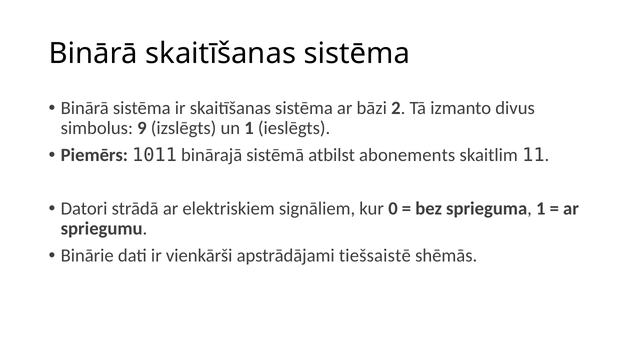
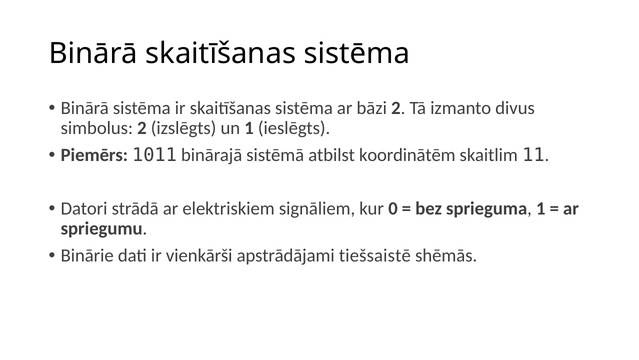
simbolus 9: 9 -> 2
abonements: abonements -> koordinātēm
